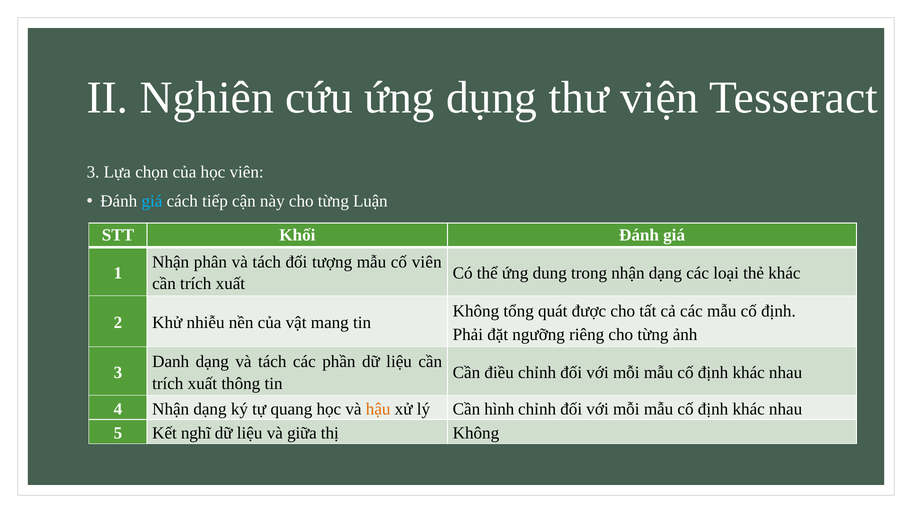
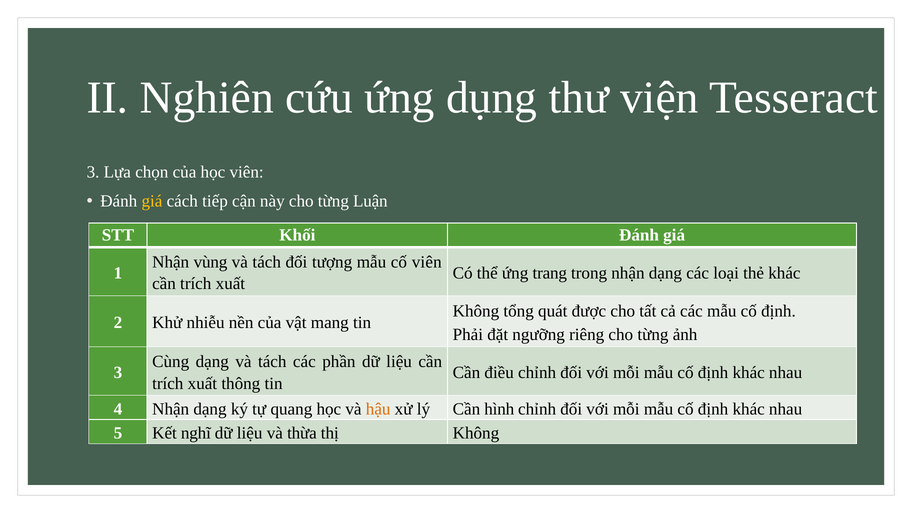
giá at (152, 201) colour: light blue -> yellow
phân: phân -> vùng
dung: dung -> trang
Danh: Danh -> Cùng
giữa: giữa -> thừa
